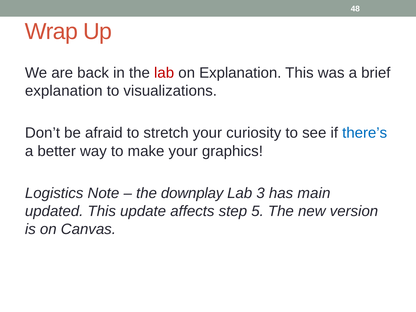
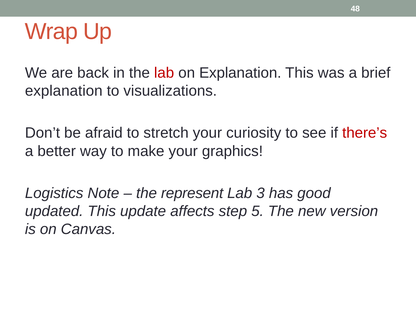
there’s colour: blue -> red
downplay: downplay -> represent
main: main -> good
